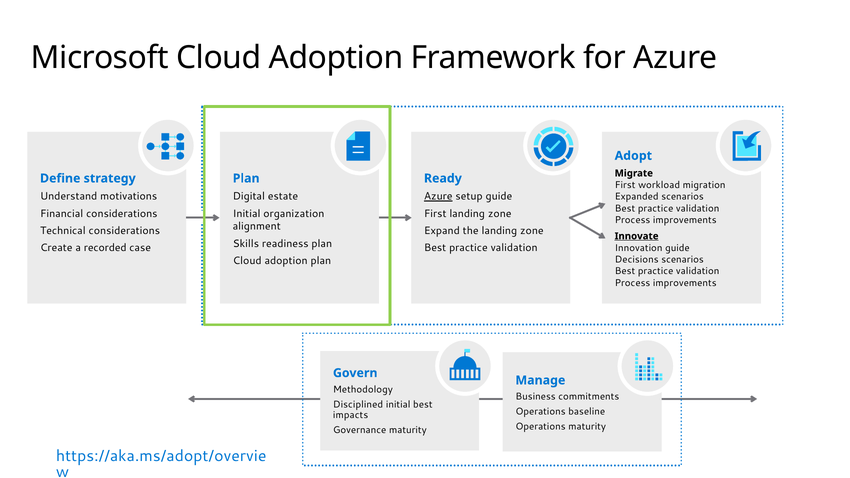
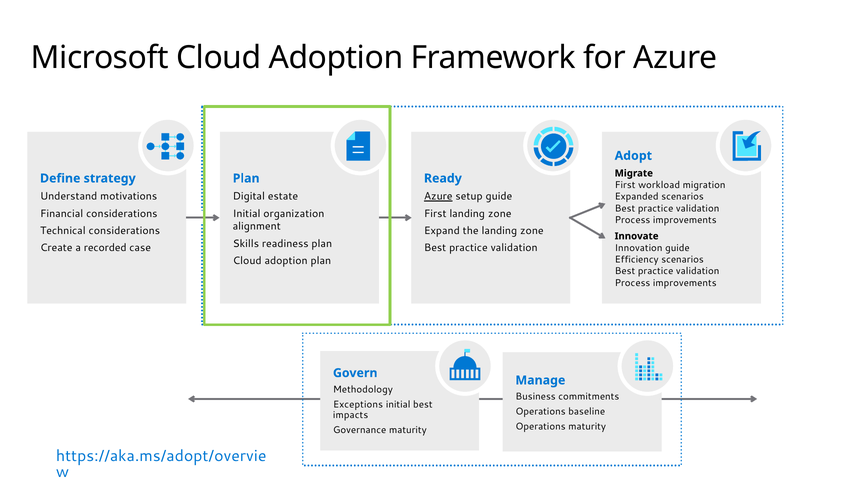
Innovate underline: present -> none
Decisions: Decisions -> Efficiency
Disciplined: Disciplined -> Exceptions
